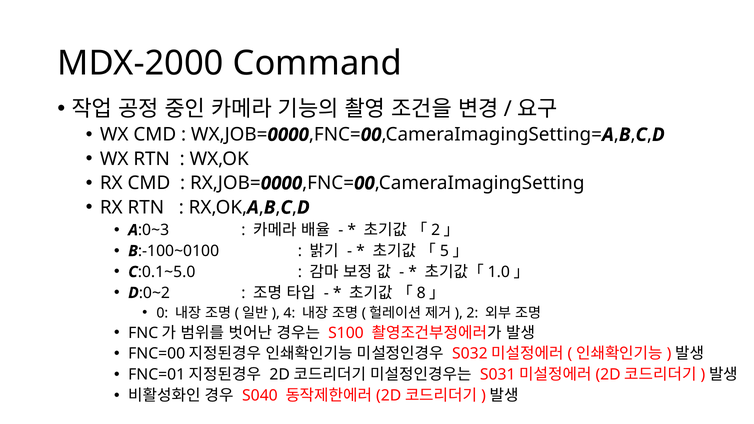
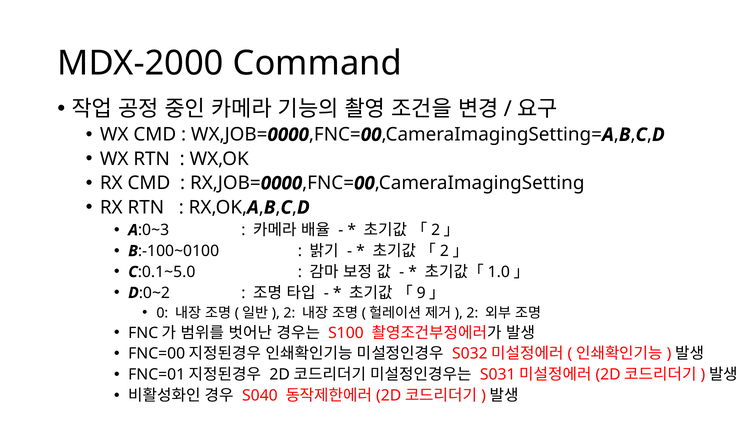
5 at (444, 251): 5 -> 2
8: 8 -> 9
4 at (289, 313): 4 -> 2
